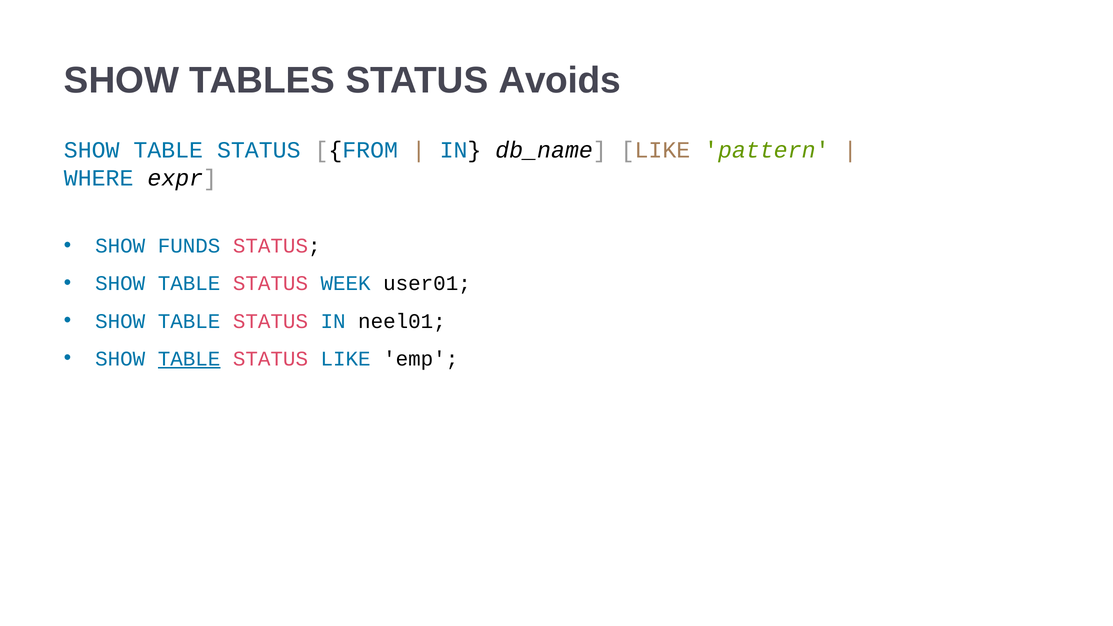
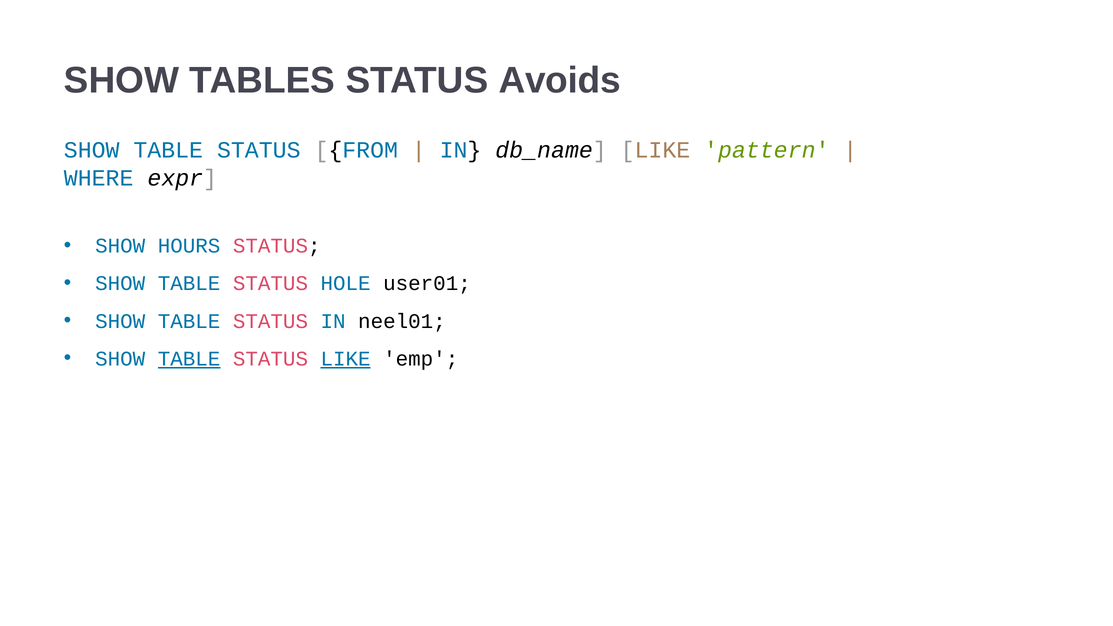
FUNDS: FUNDS -> HOURS
WEEK: WEEK -> HOLE
LIKE at (346, 359) underline: none -> present
